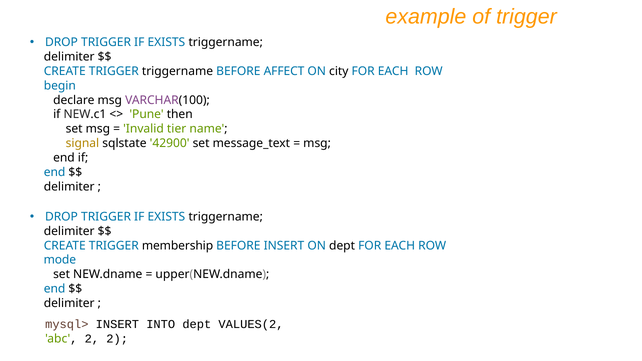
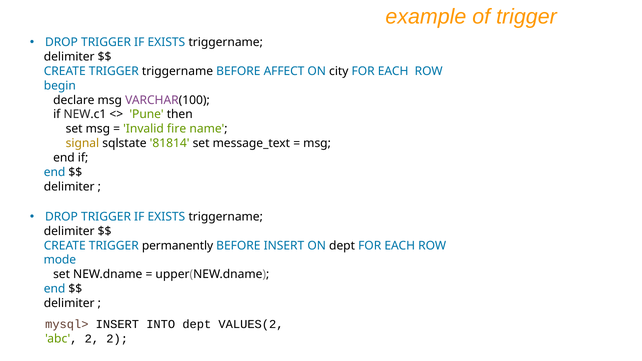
tier: tier -> fire
42900: 42900 -> 81814
membership: membership -> permanently
